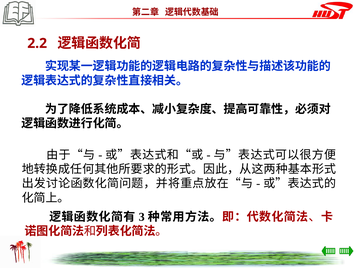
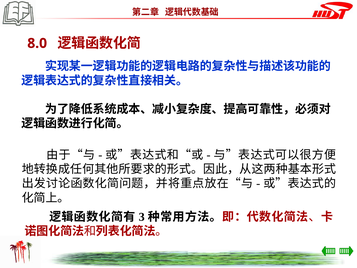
2.2: 2.2 -> 8.0
